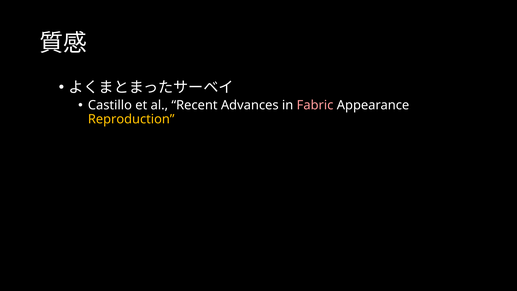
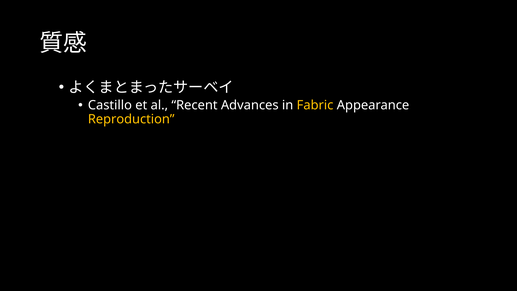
Fabric colour: pink -> yellow
